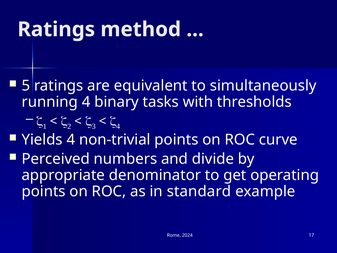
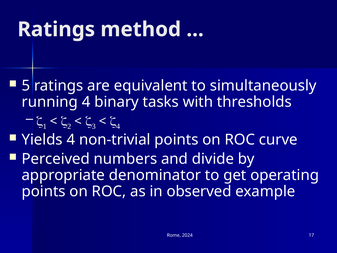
standard: standard -> observed
